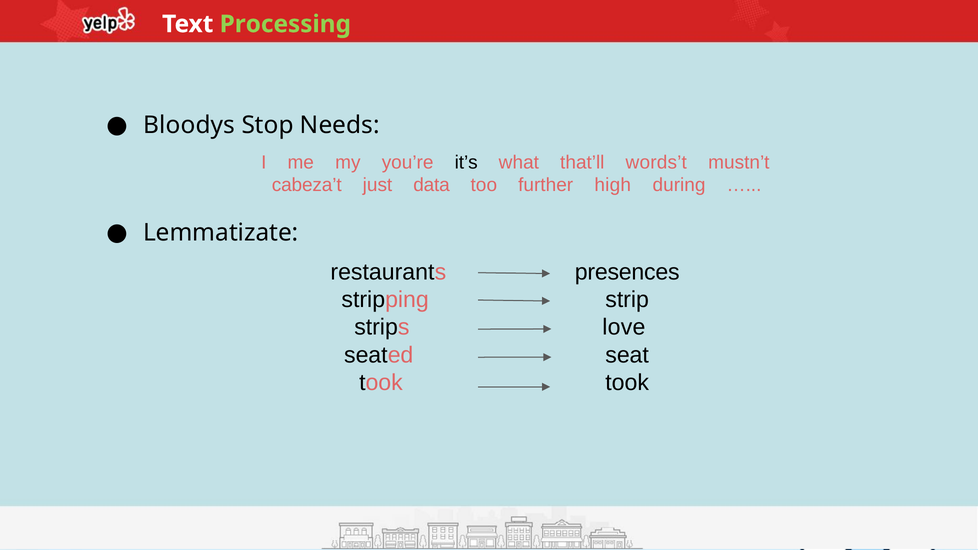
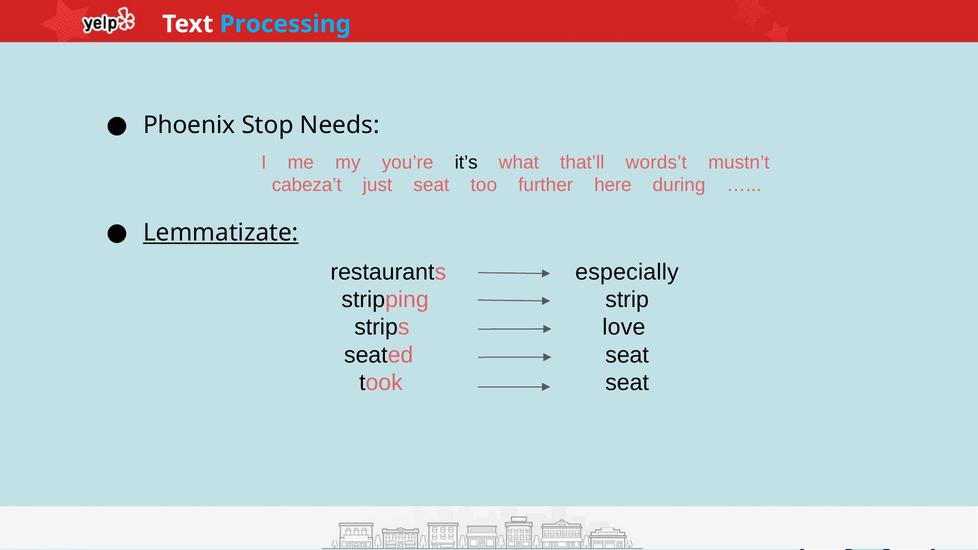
Processing colour: light green -> light blue
Bloodys: Bloodys -> Phoenix
just data: data -> seat
high: high -> here
Lemmatizate underline: none -> present
presences: presences -> especially
took at (627, 383): took -> seat
